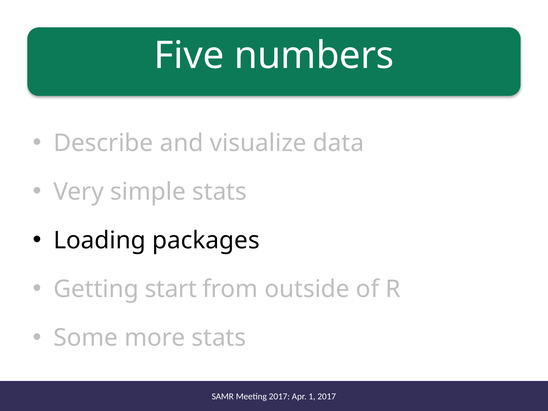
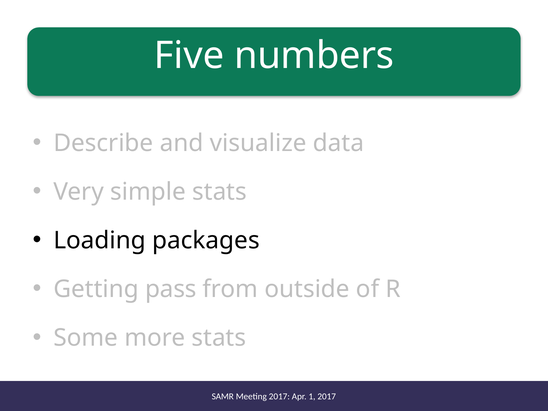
start: start -> pass
